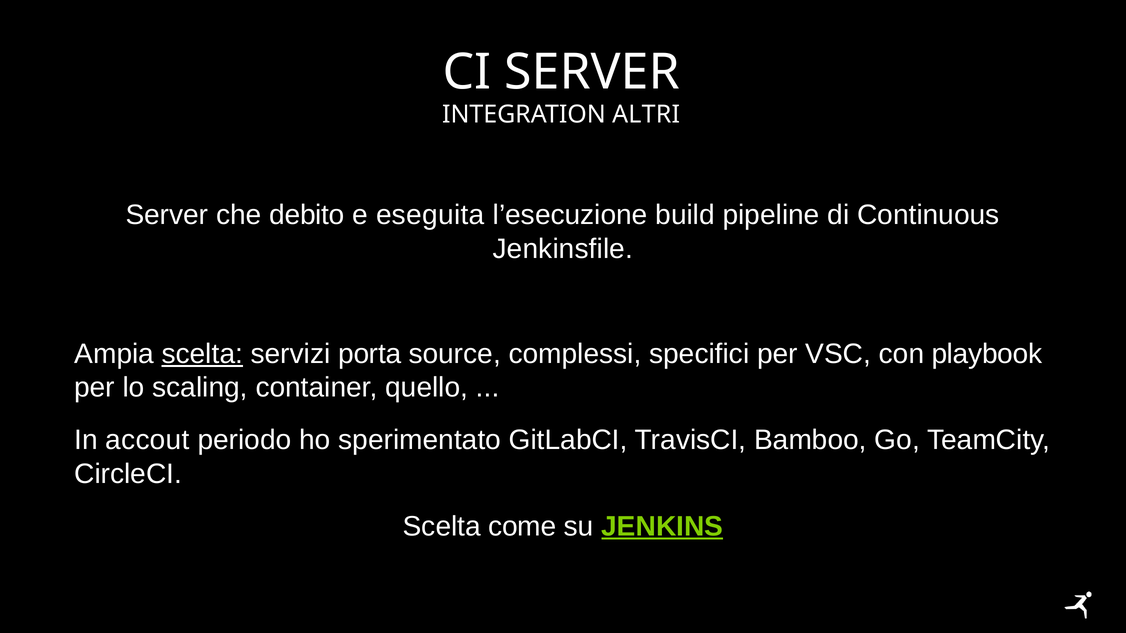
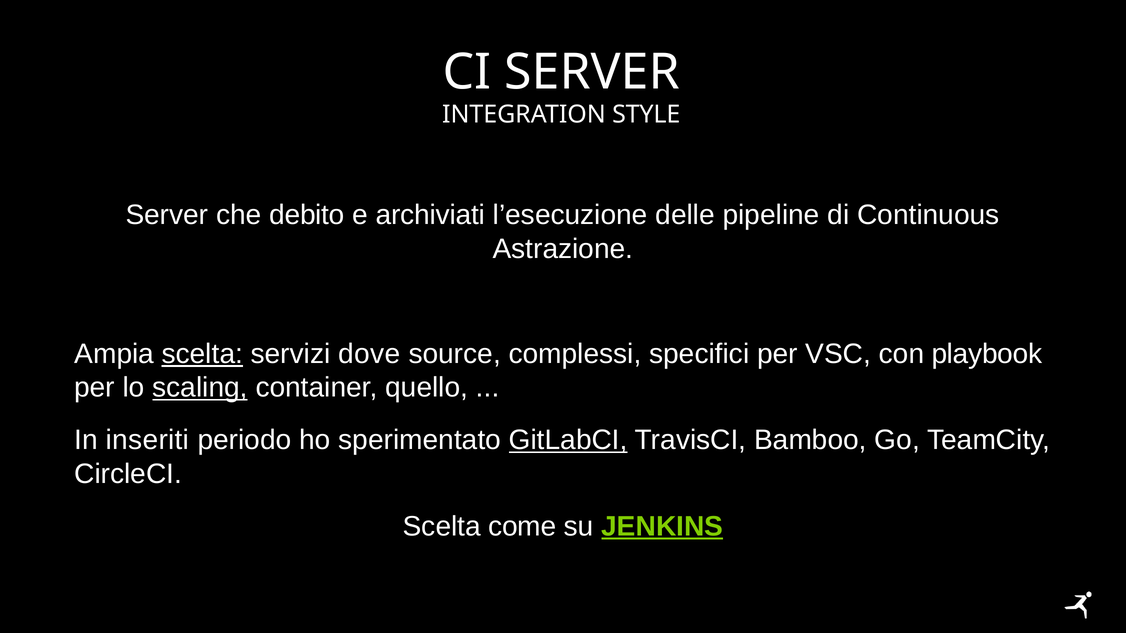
ALTRI: ALTRI -> STYLE
eseguita: eseguita -> archiviati
build: build -> delle
Jenkinsfile: Jenkinsfile -> Astrazione
porta: porta -> dove
scaling underline: none -> present
accout: accout -> inseriti
GitLabCI underline: none -> present
